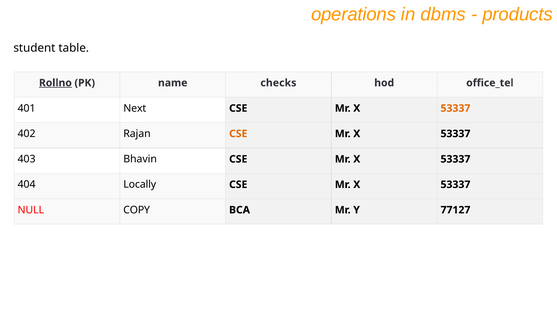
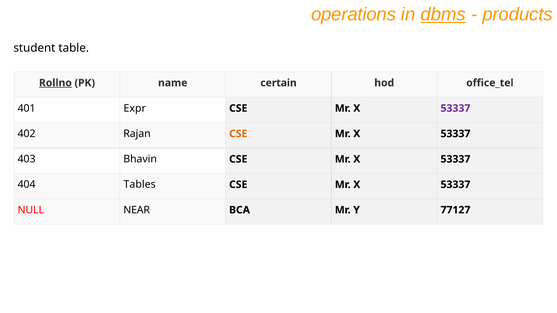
dbms underline: none -> present
checks: checks -> certain
Next: Next -> Expr
53337 at (455, 108) colour: orange -> purple
Locally: Locally -> Tables
COPY: COPY -> NEAR
